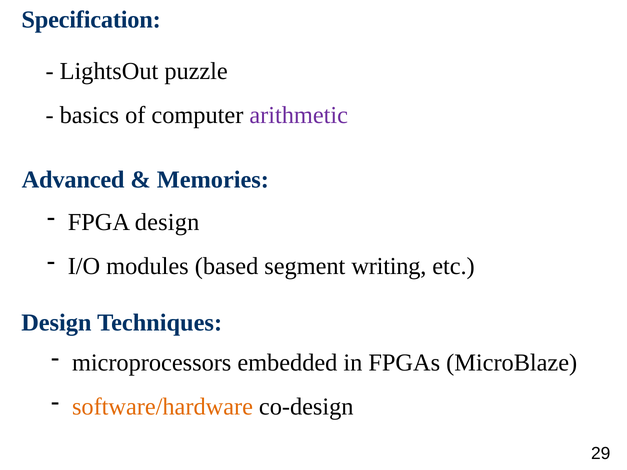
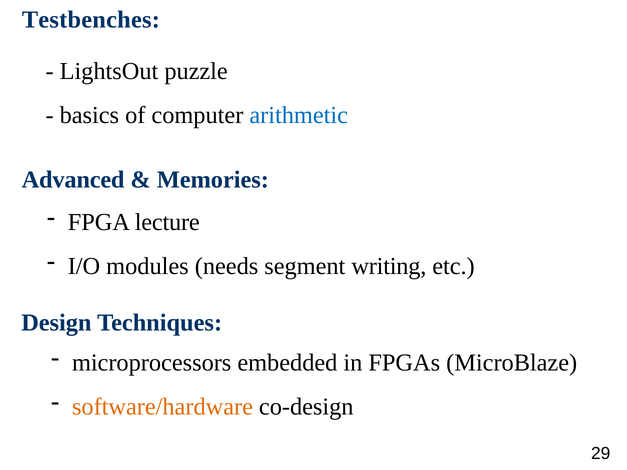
Specification: Specification -> Testbenches
arithmetic colour: purple -> blue
FPGA design: design -> lecture
based: based -> needs
